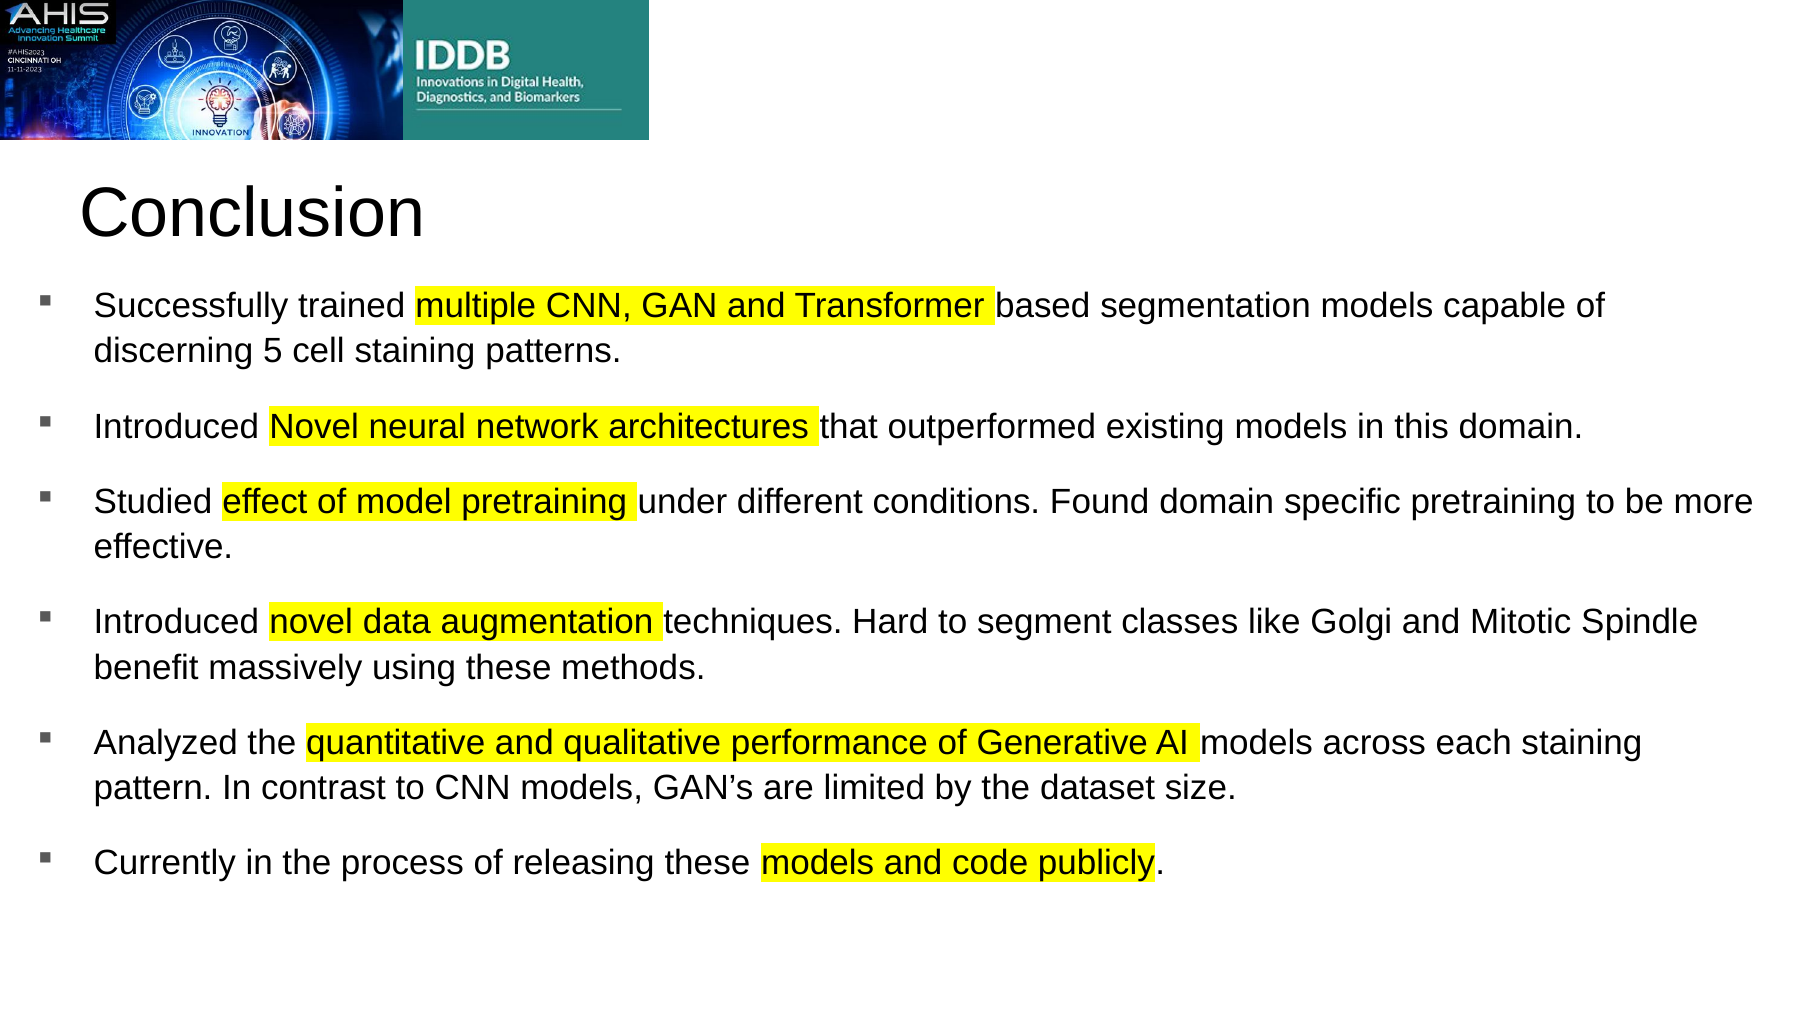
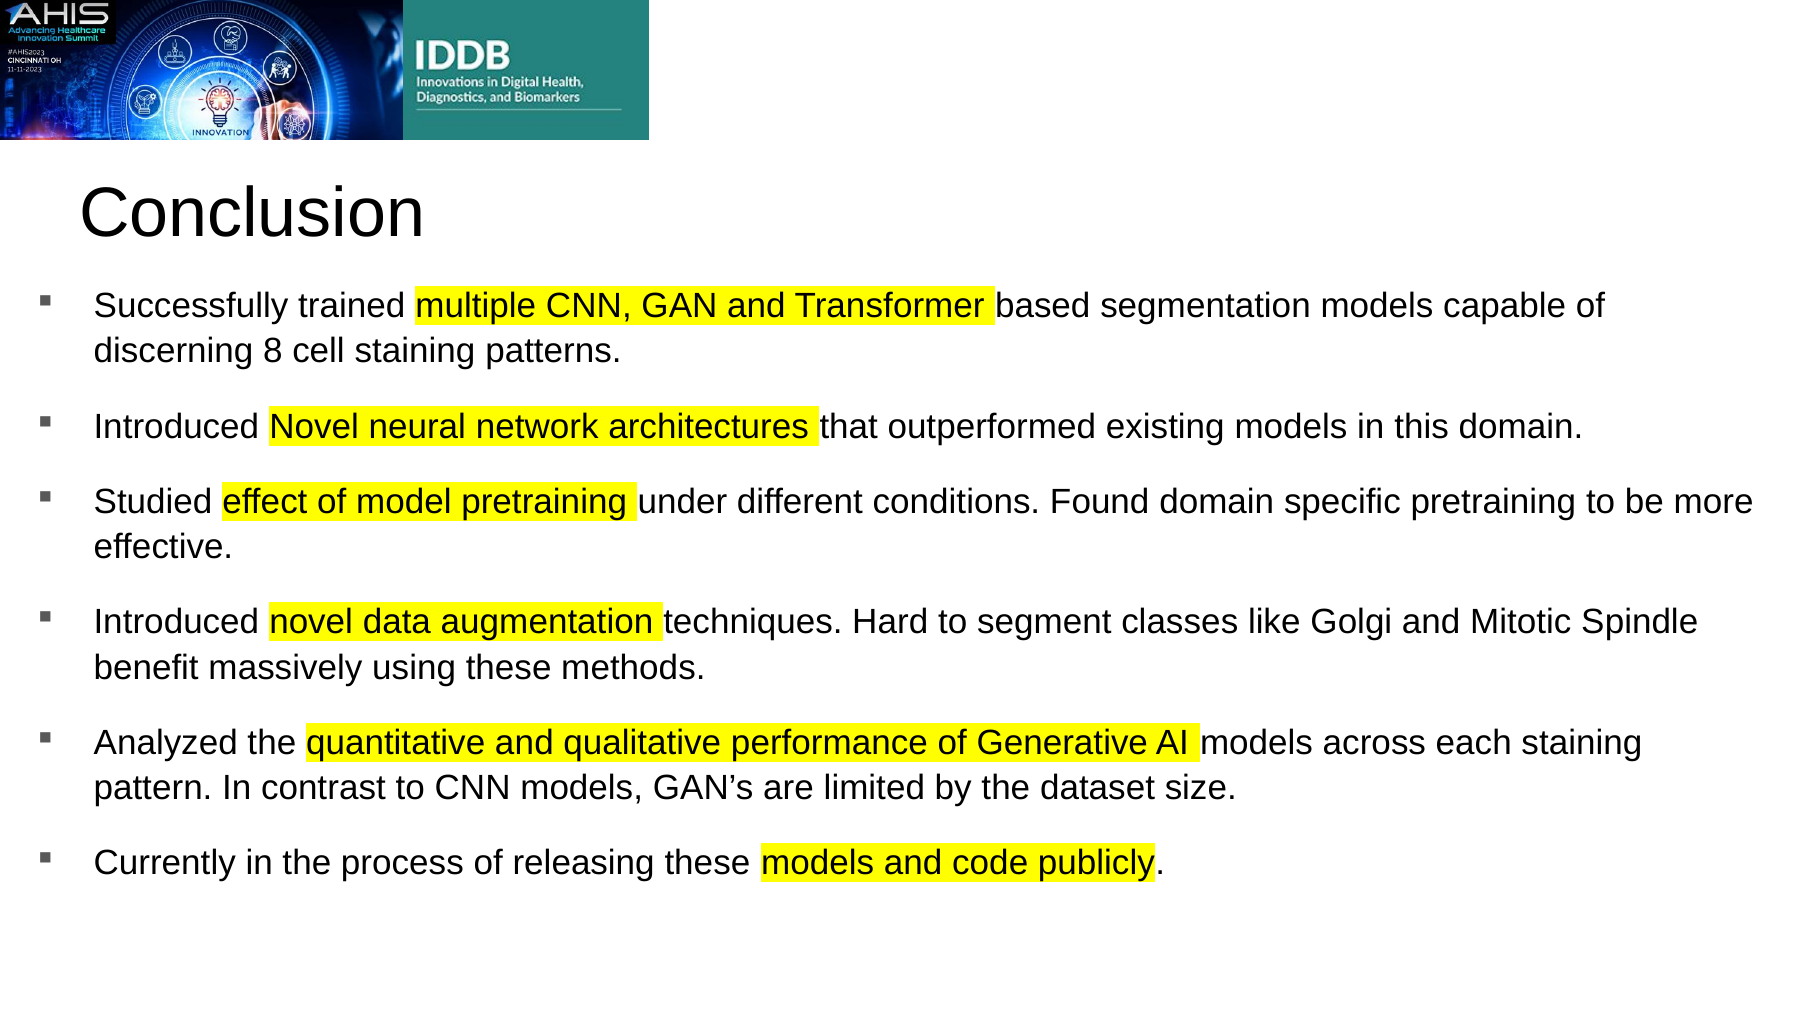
5: 5 -> 8
